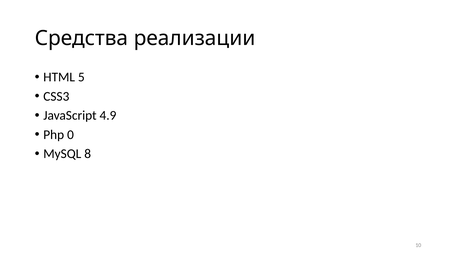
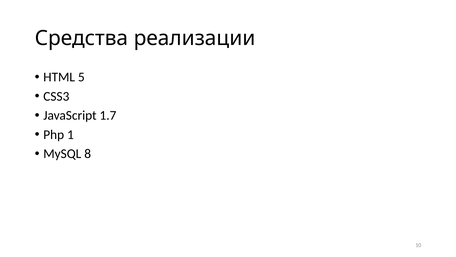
4.9: 4.9 -> 1.7
0: 0 -> 1
